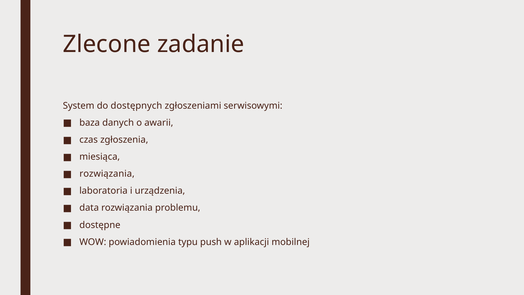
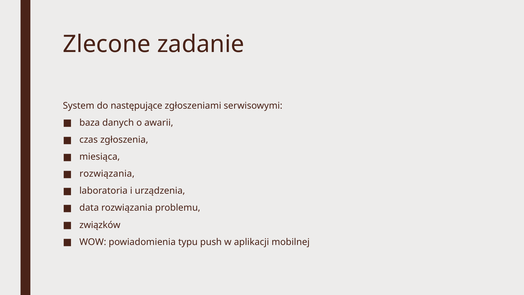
dostępnych: dostępnych -> następujące
dostępne: dostępne -> związków
